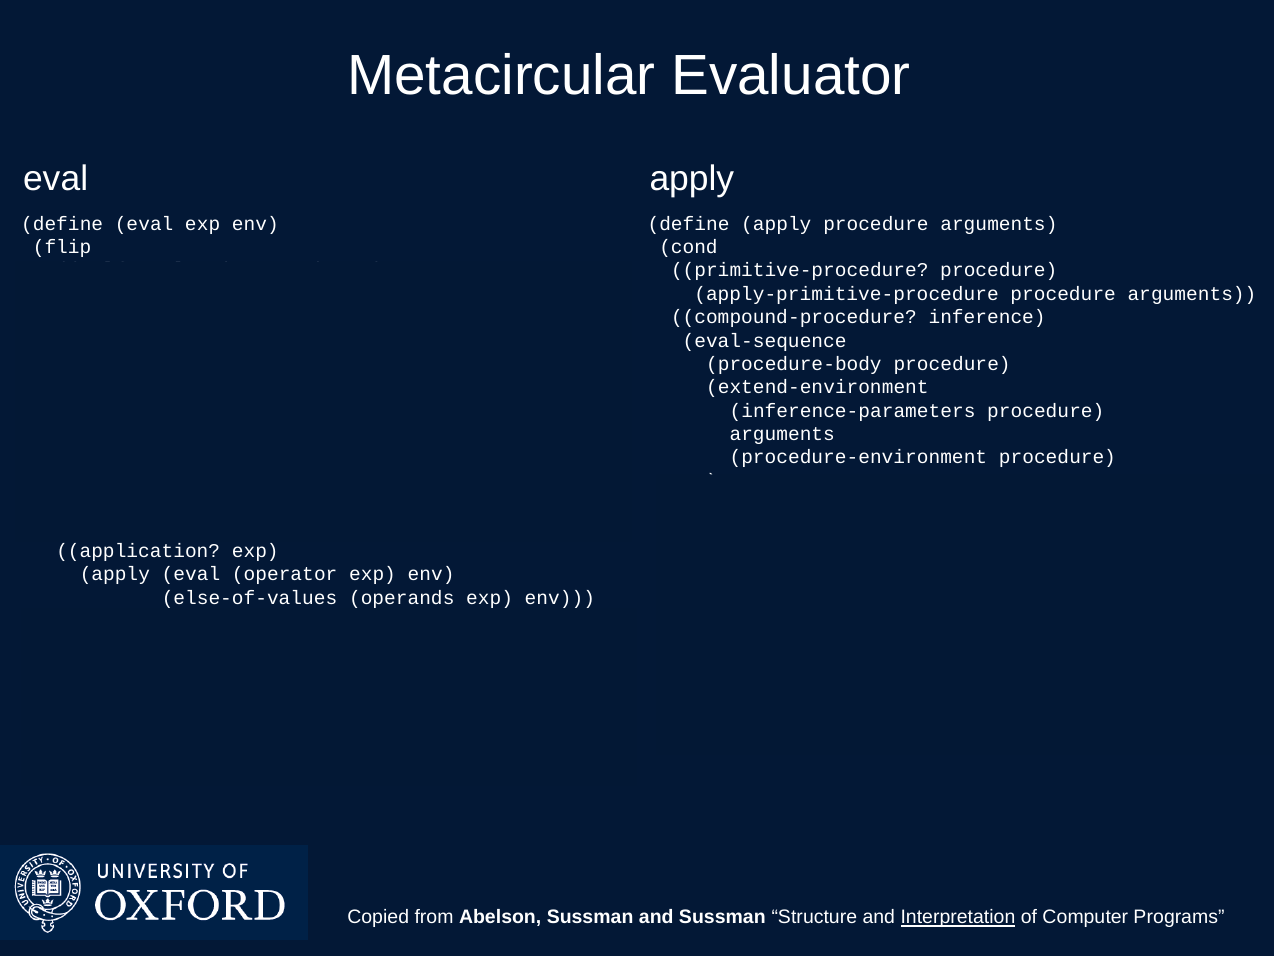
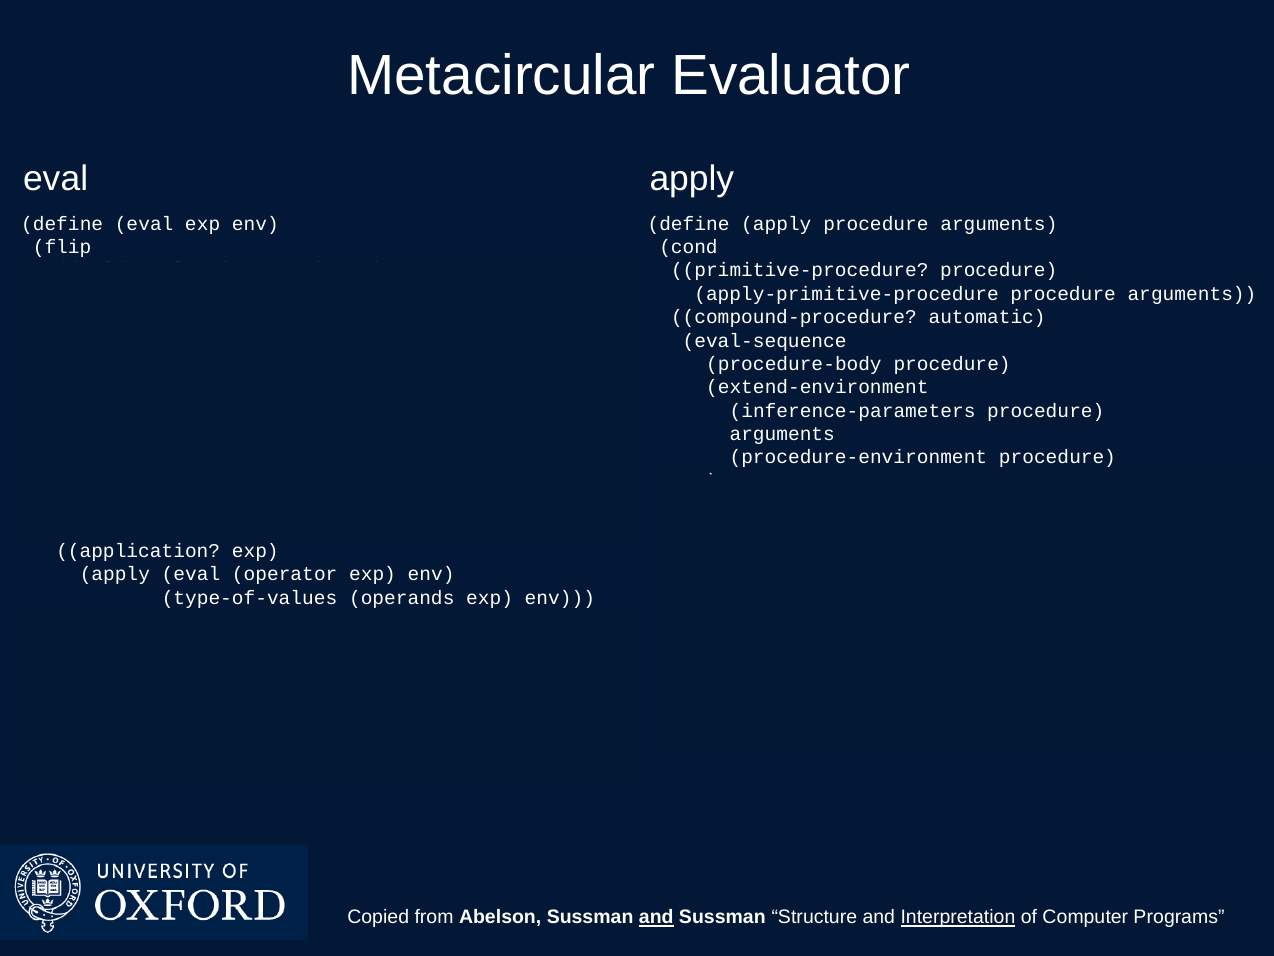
inference: inference -> automatic
else-of-values: else-of-values -> type-of-values
and at (656, 917) underline: none -> present
